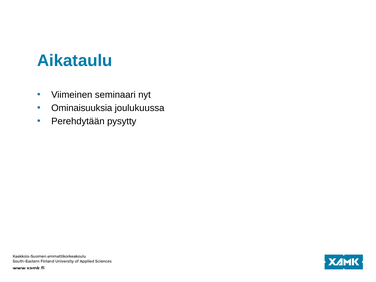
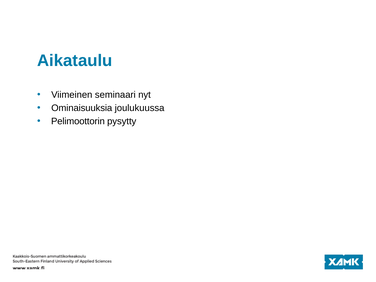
Perehdytään: Perehdytään -> Pelimoottorin
